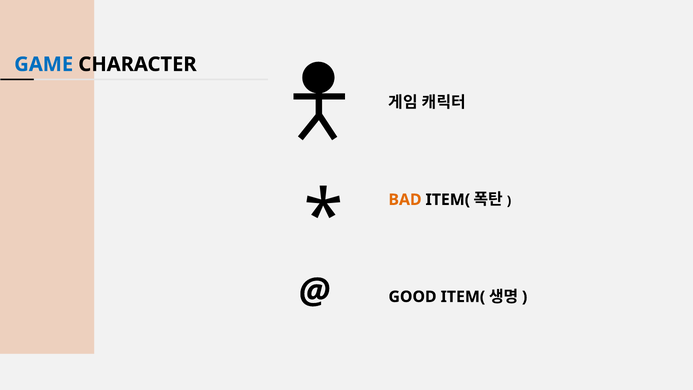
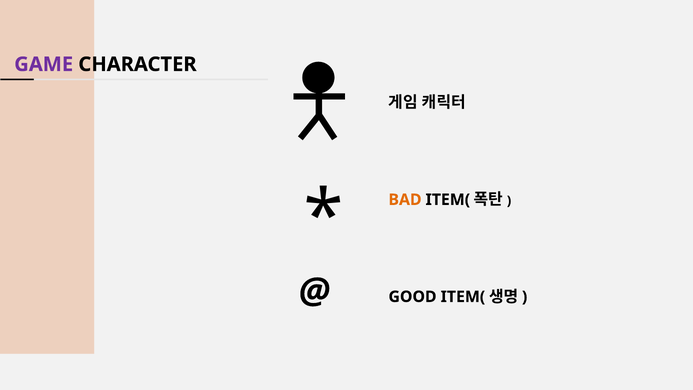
GAME colour: blue -> purple
